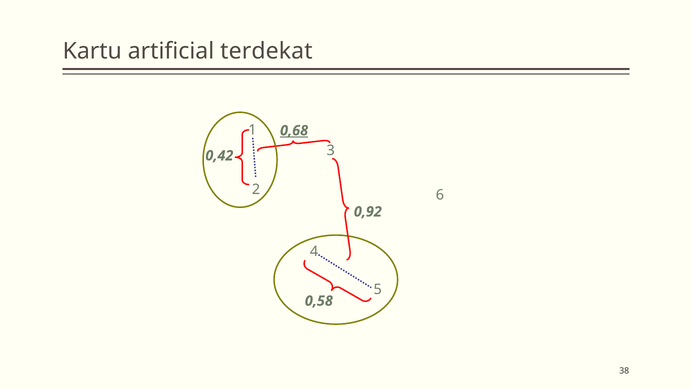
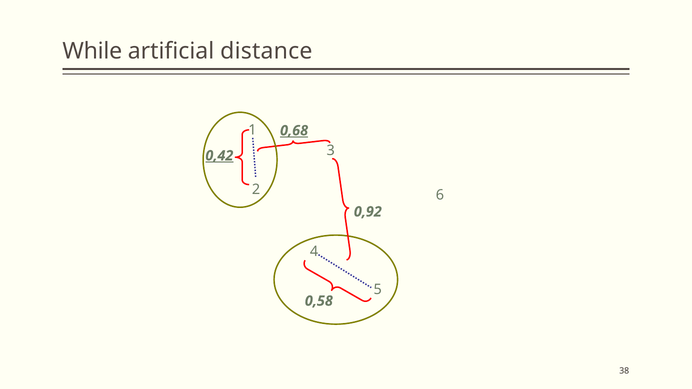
Kartu: Kartu -> While
terdekat: terdekat -> distance
0,42 underline: none -> present
